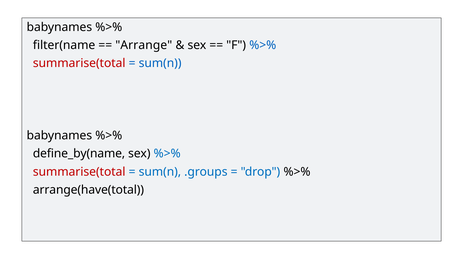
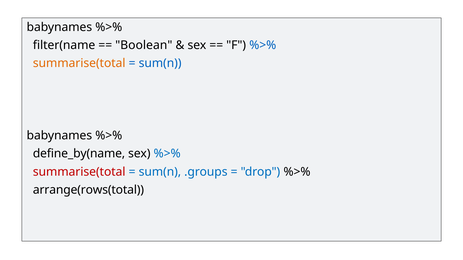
Arrange: Arrange -> Boolean
summarise(total at (79, 63) colour: red -> orange
arrange(have(total: arrange(have(total -> arrange(rows(total
